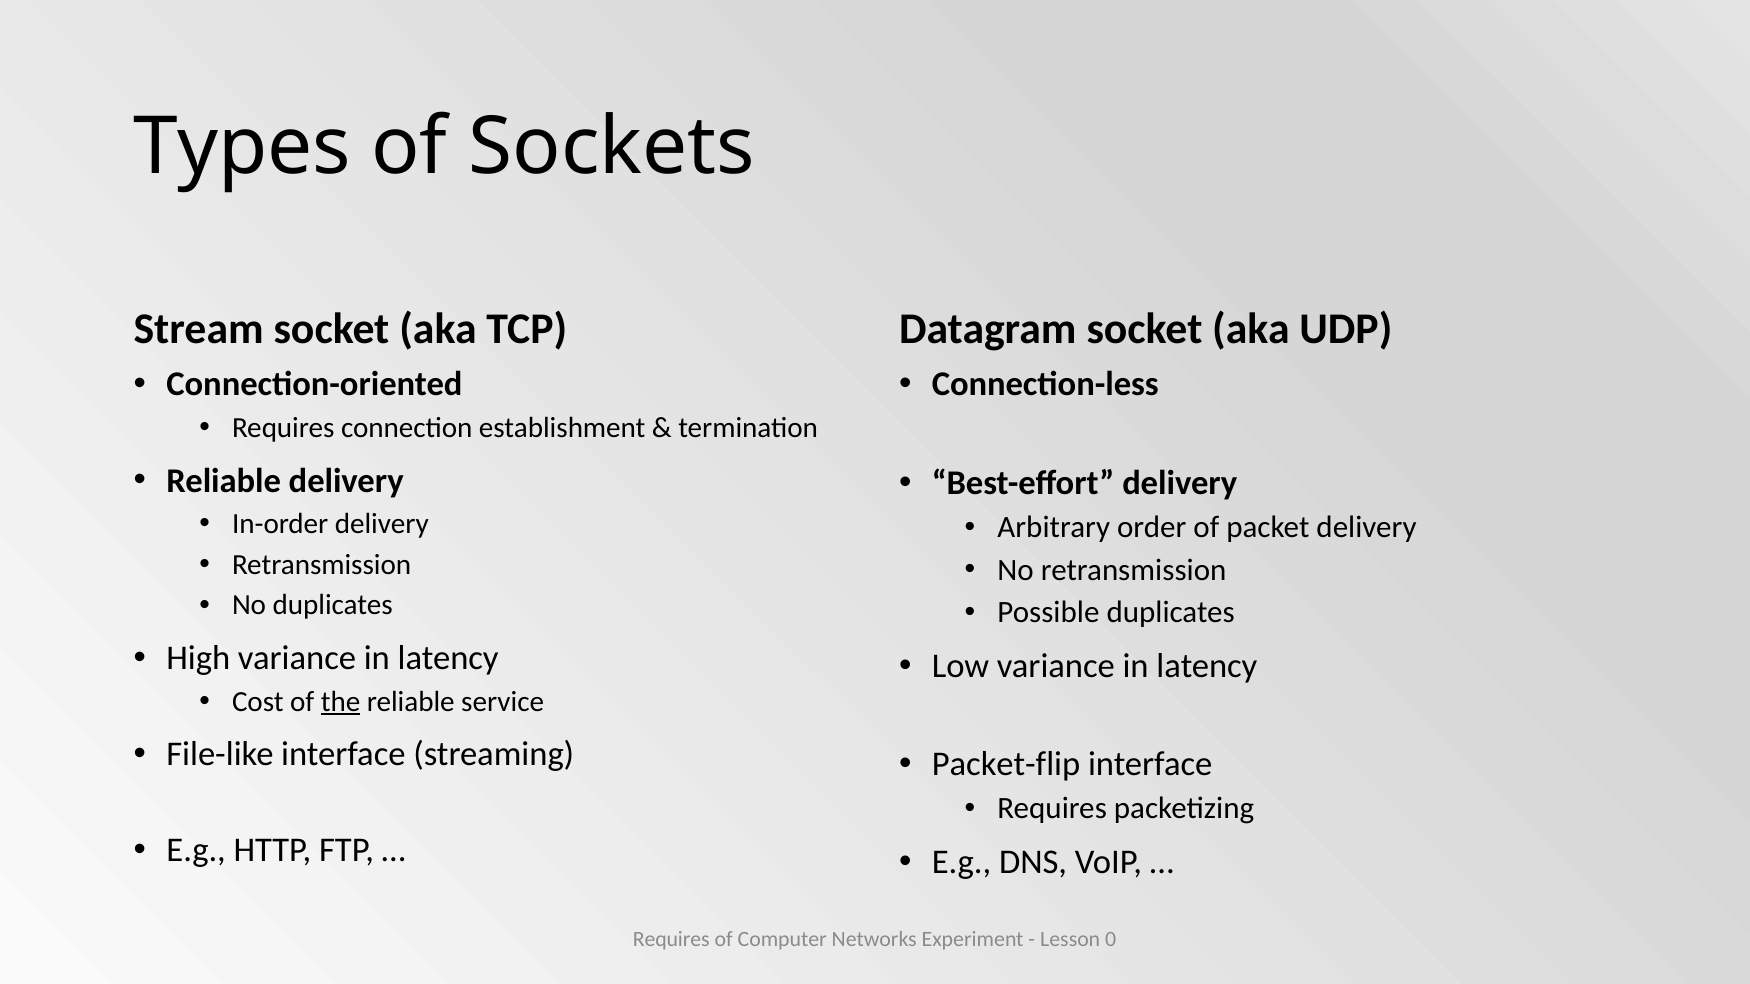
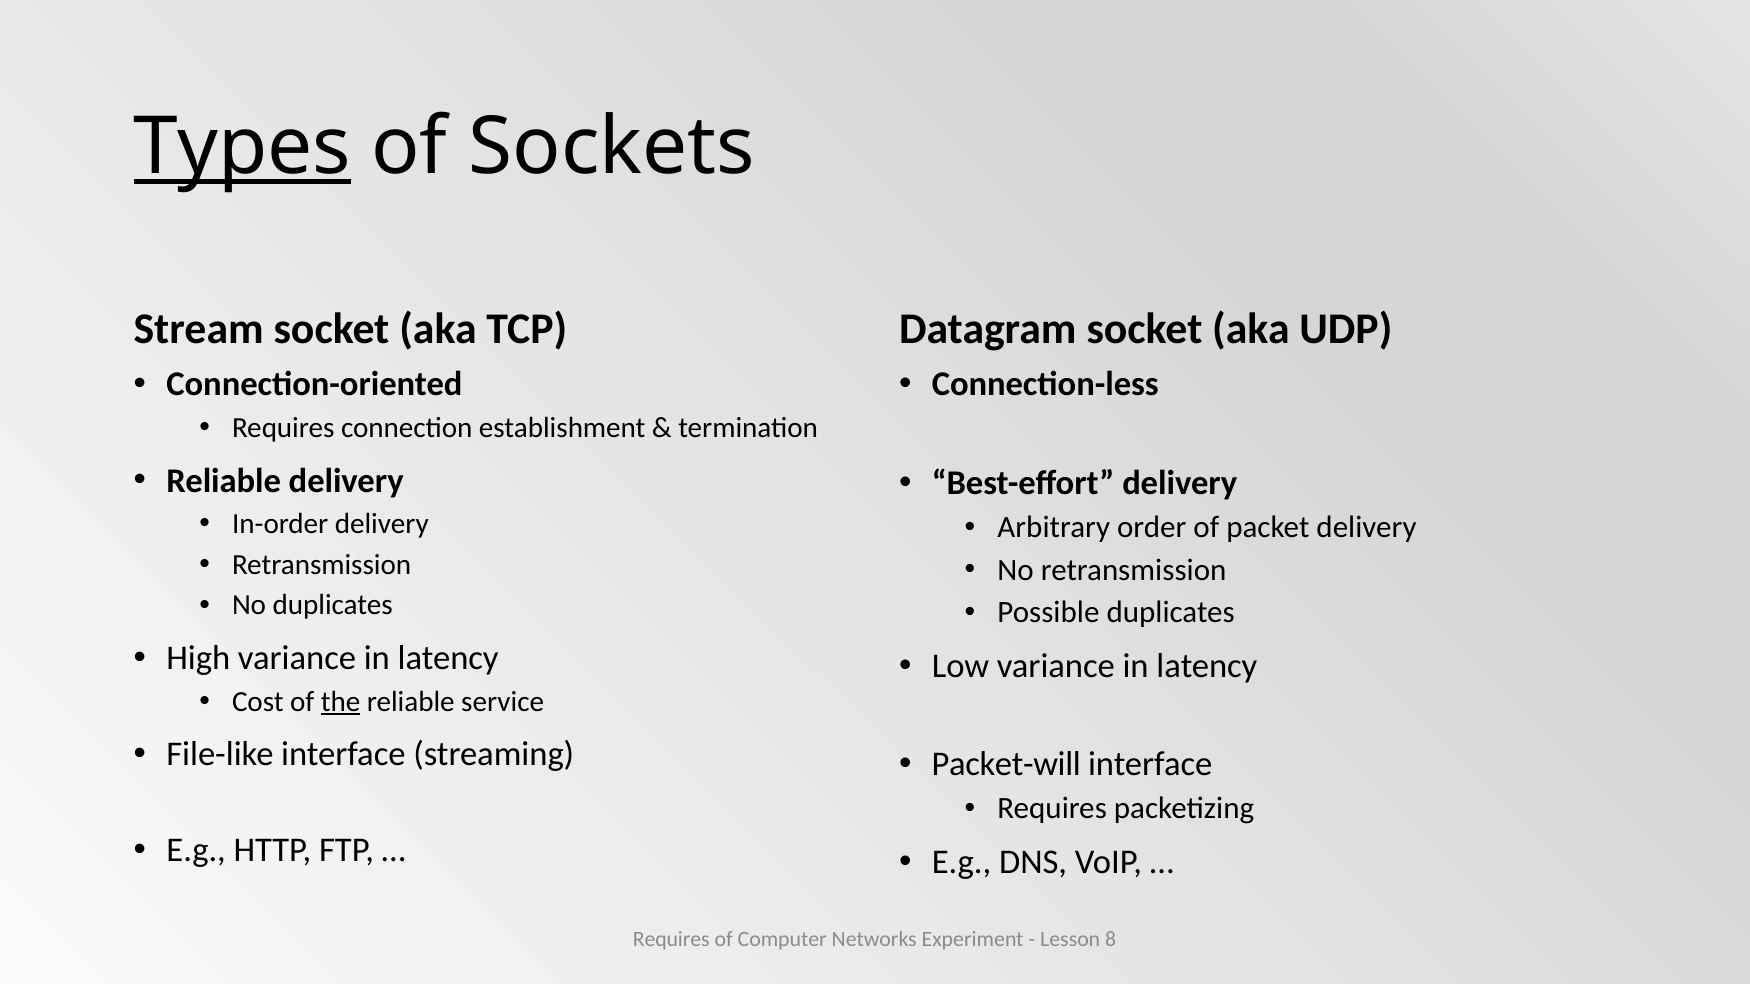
Types underline: none -> present
Packet-flip: Packet-flip -> Packet-will
0: 0 -> 8
